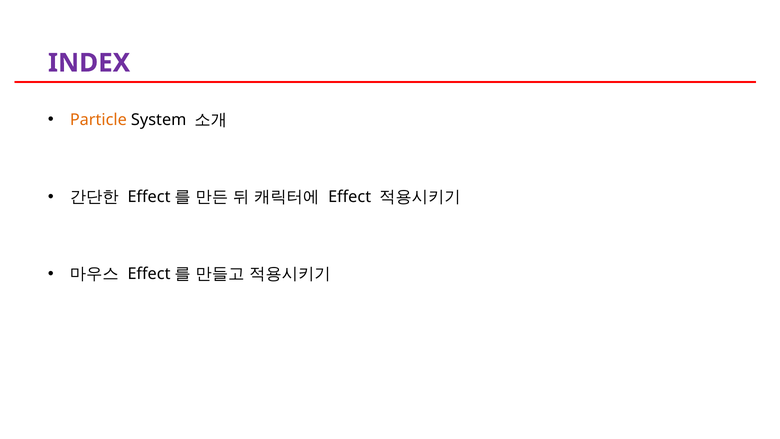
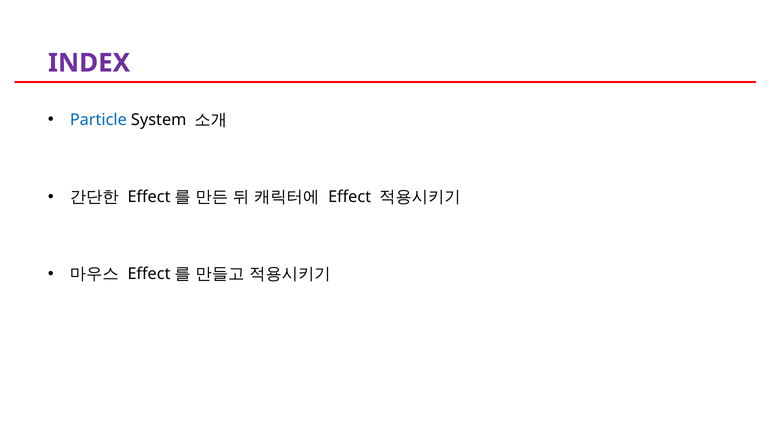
Particle colour: orange -> blue
